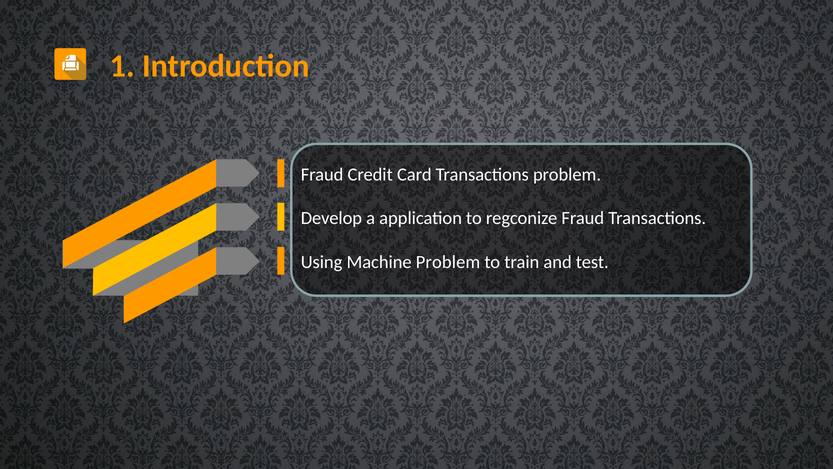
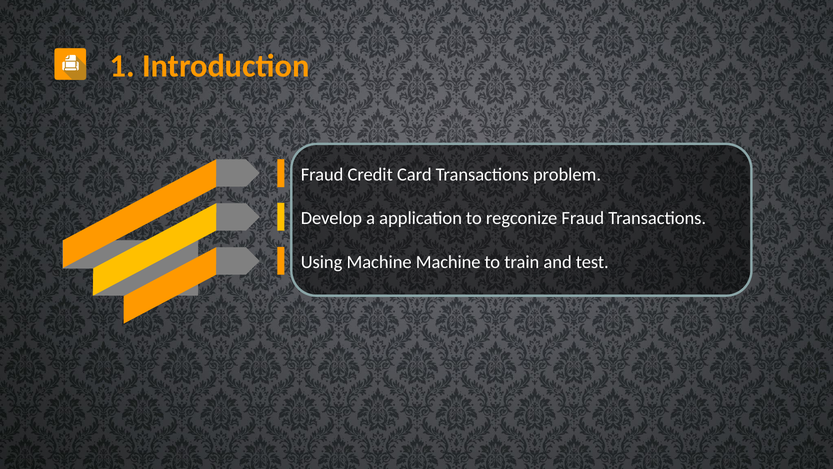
Machine Problem: Problem -> Machine
